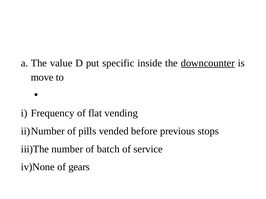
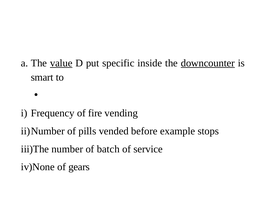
value underline: none -> present
move: move -> smart
flat: flat -> fire
previous: previous -> example
